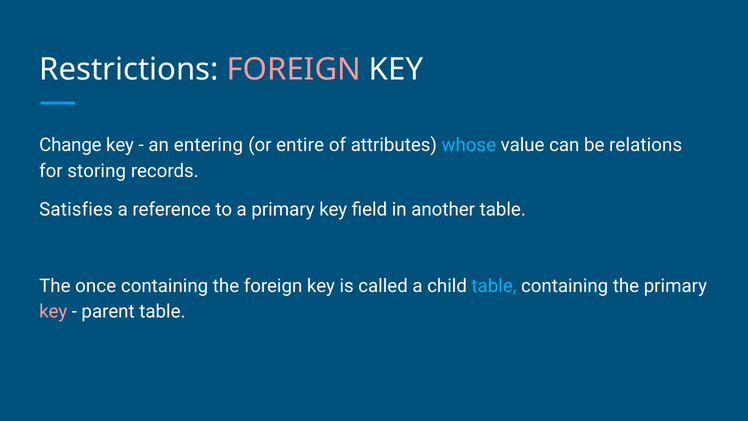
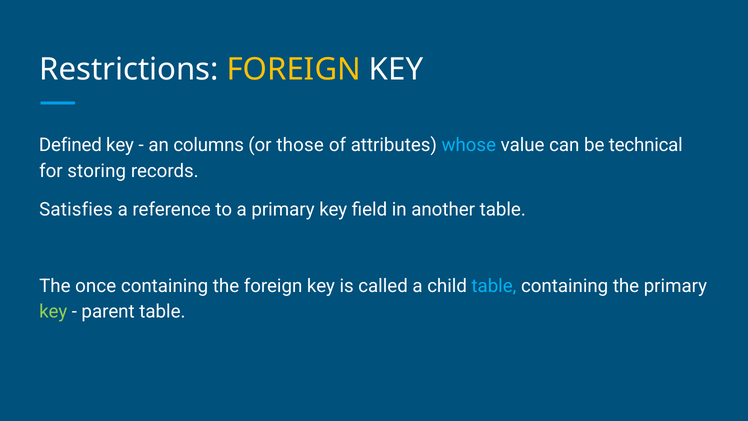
FOREIGN at (294, 70) colour: pink -> yellow
Change: Change -> Defined
entering: entering -> columns
entire: entire -> those
relations: relations -> technical
key at (53, 312) colour: pink -> light green
